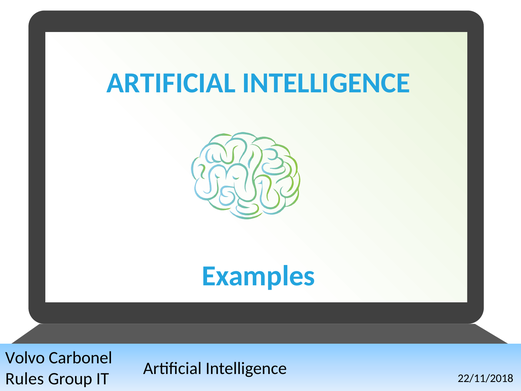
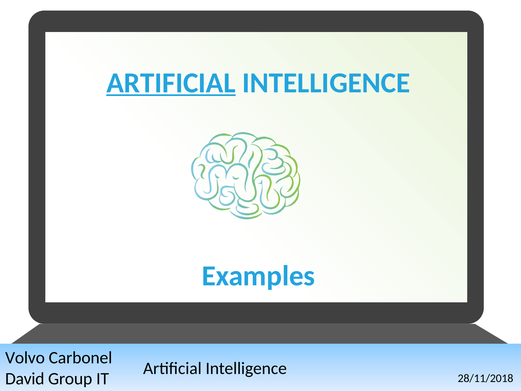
ARTIFICIAL at (171, 83) underline: none -> present
Rules: Rules -> David
22/11/2018: 22/11/2018 -> 28/11/2018
